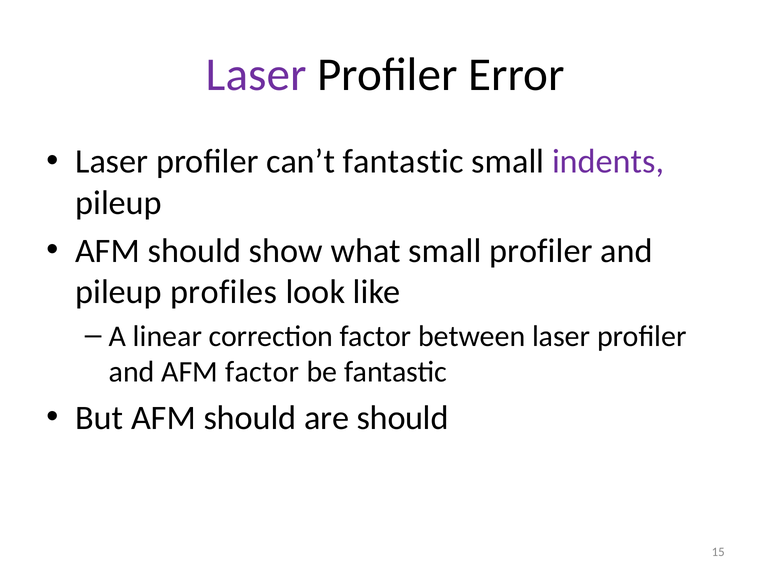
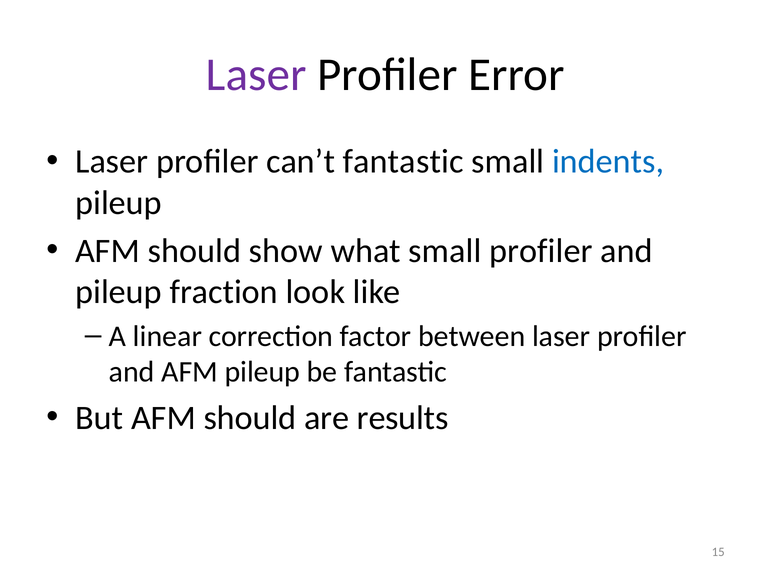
indents colour: purple -> blue
profiles: profiles -> fraction
AFM factor: factor -> pileup
are should: should -> results
